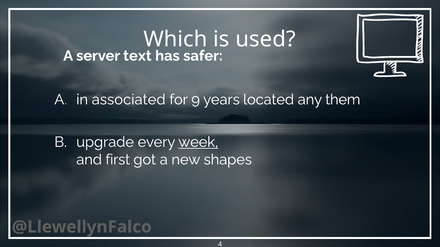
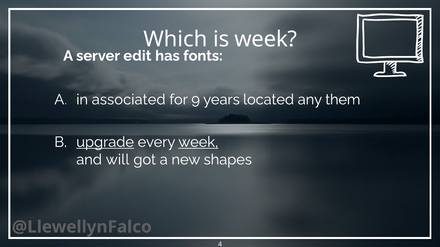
is used: used -> week
text: text -> edit
safer: safer -> fonts
upgrade underline: none -> present
first: first -> will
